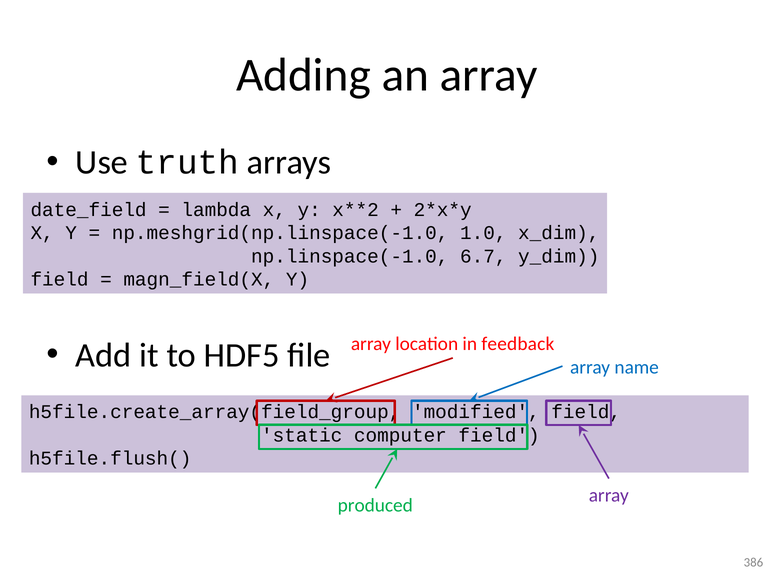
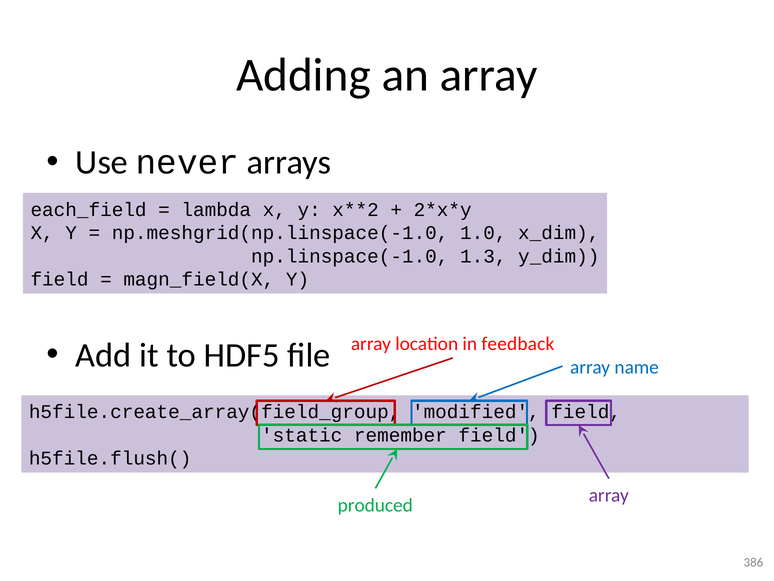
truth: truth -> never
date_field: date_field -> each_field
6.7: 6.7 -> 1.3
computer: computer -> remember
